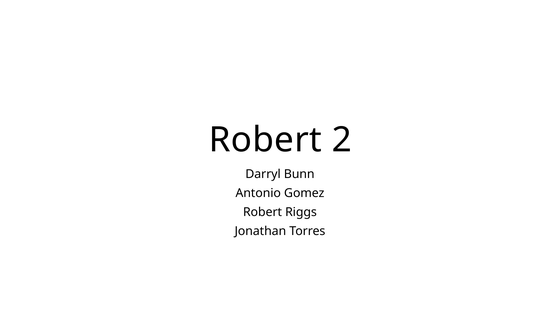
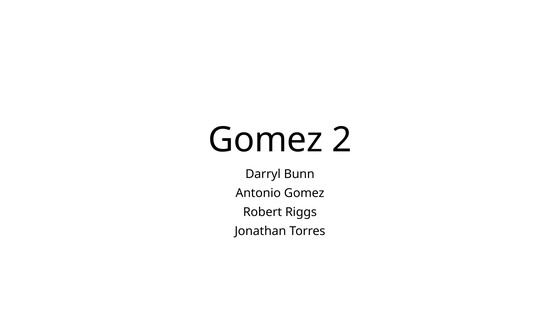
Robert at (265, 140): Robert -> Gomez
